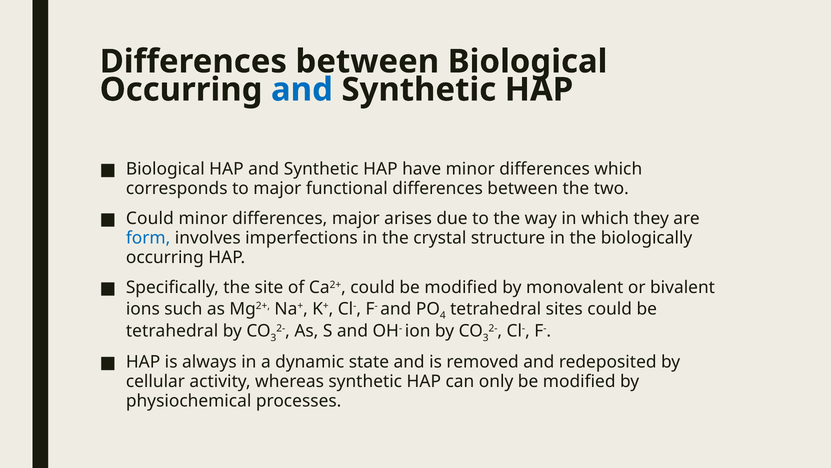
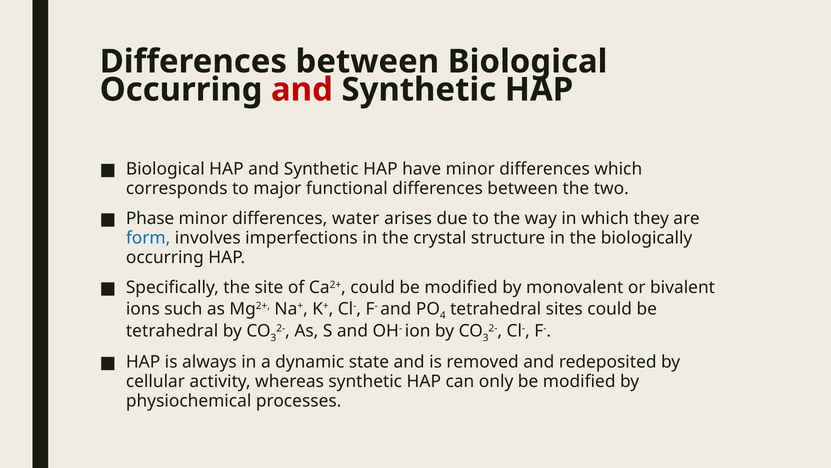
and at (302, 90) colour: blue -> red
Could at (150, 218): Could -> Phase
differences major: major -> water
